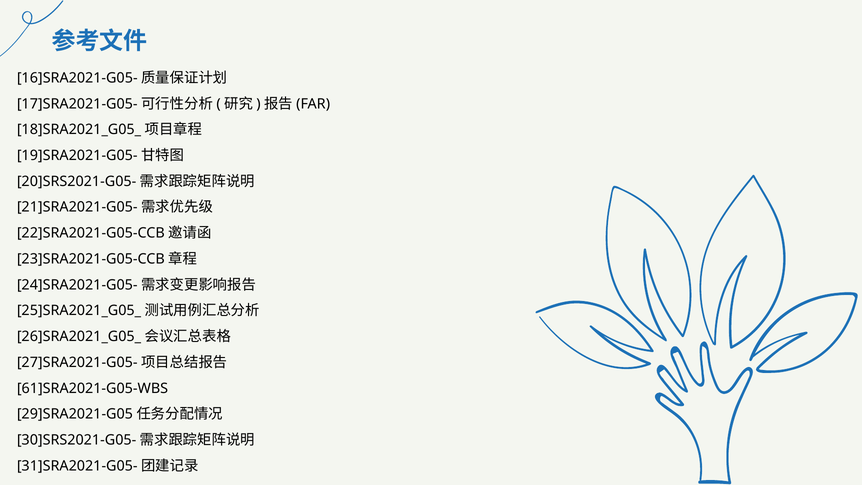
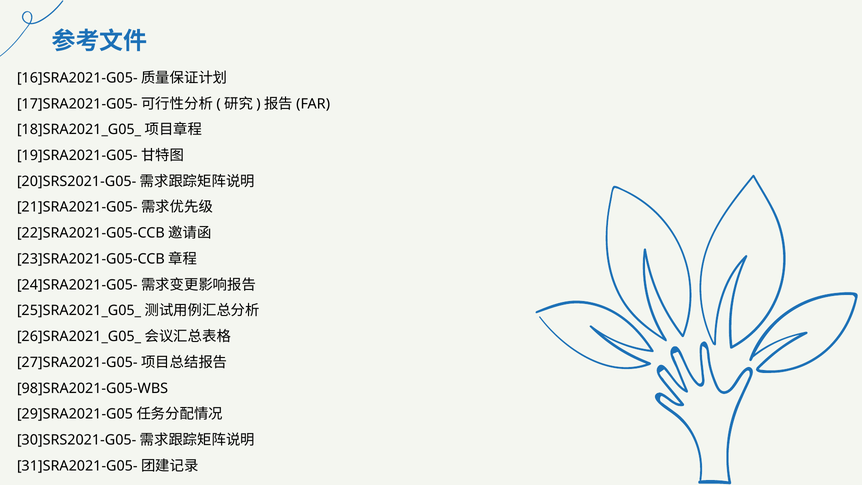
61]SRA2021-G05-WBS: 61]SRA2021-G05-WBS -> 98]SRA2021-G05-WBS
